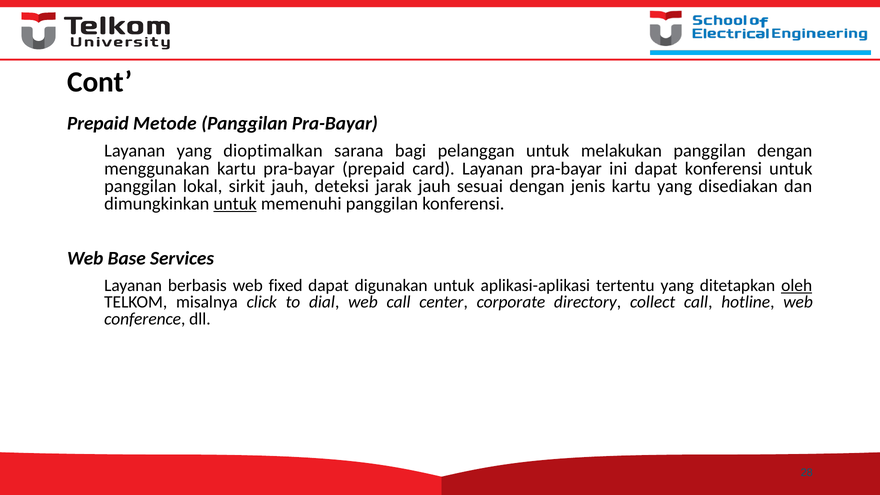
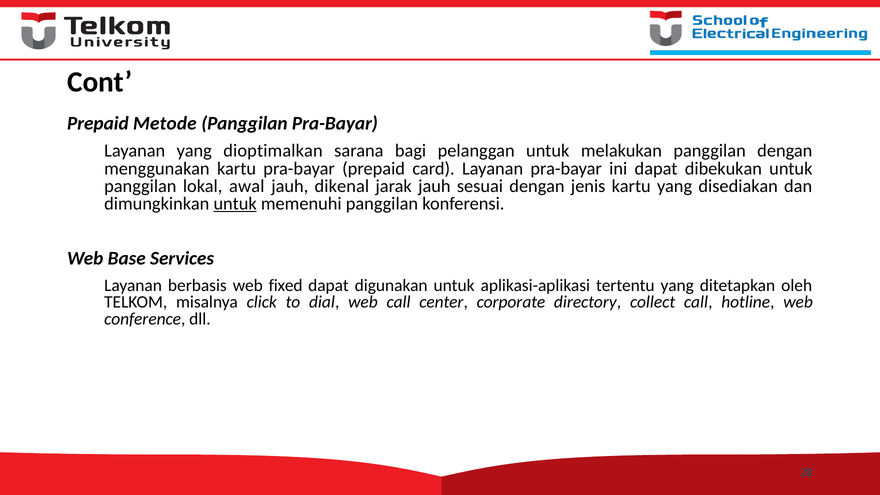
dapat konferensi: konferensi -> dibekukan
sirkit: sirkit -> awal
deteksi: deteksi -> dikenal
oleh underline: present -> none
